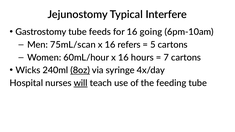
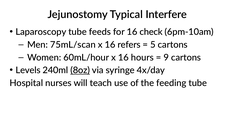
Gastrostomy: Gastrostomy -> Laparoscopy
going: going -> check
7: 7 -> 9
Wicks: Wicks -> Levels
will underline: present -> none
